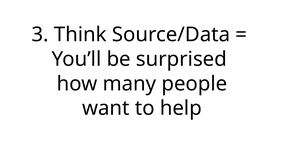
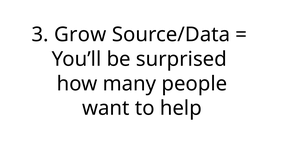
Think: Think -> Grow
